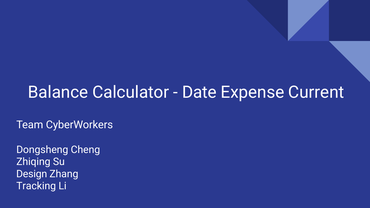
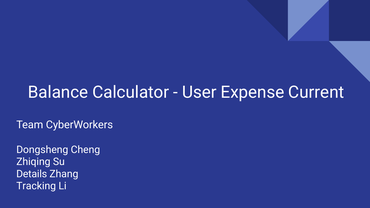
Date: Date -> User
Design: Design -> Details
